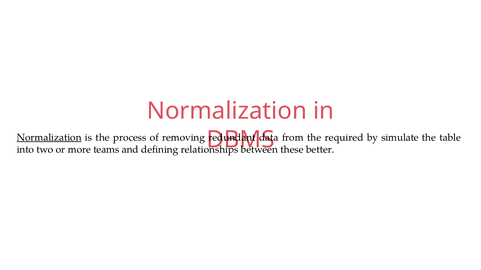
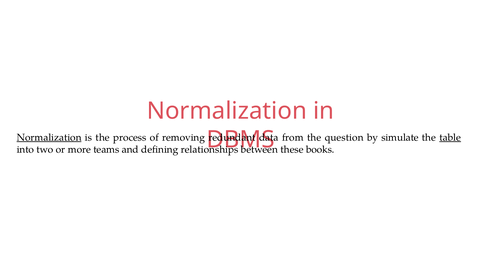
required: required -> question
table underline: none -> present
better: better -> books
